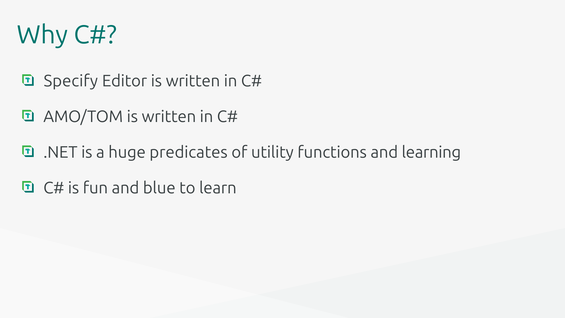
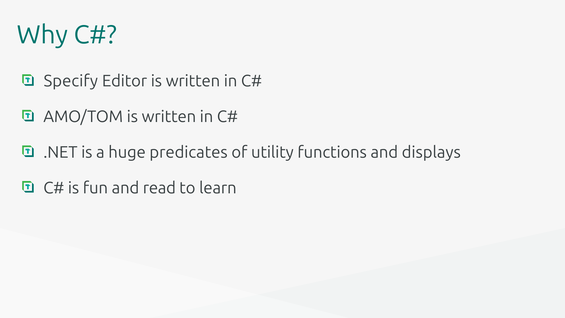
learning: learning -> displays
blue: blue -> read
